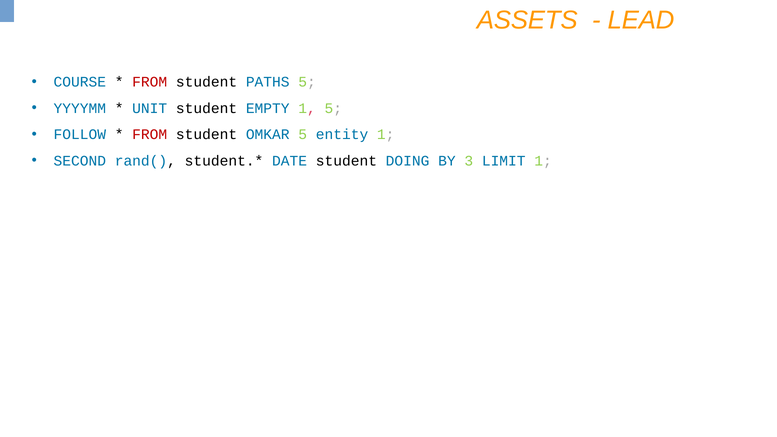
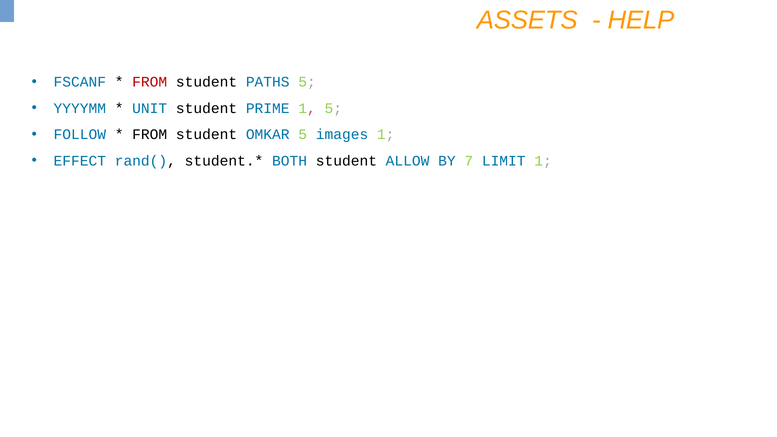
LEAD: LEAD -> HELP
COURSE: COURSE -> FSCANF
EMPTY: EMPTY -> PRIME
FROM at (150, 135) colour: red -> black
entity: entity -> images
SECOND: SECOND -> EFFECT
DATE: DATE -> BOTH
DOING: DOING -> ALLOW
3: 3 -> 7
